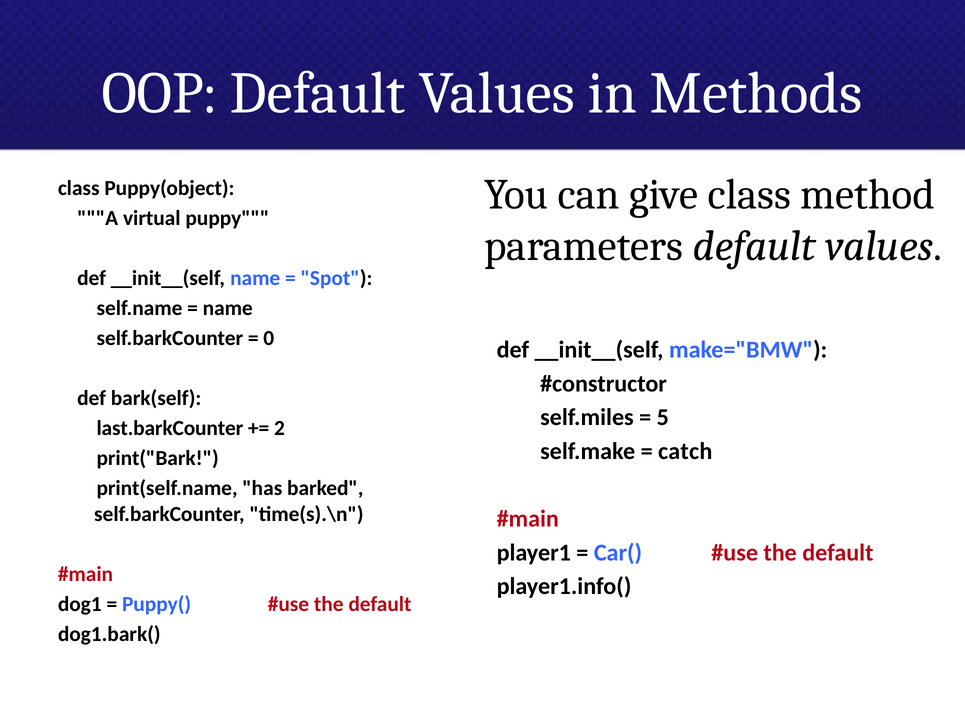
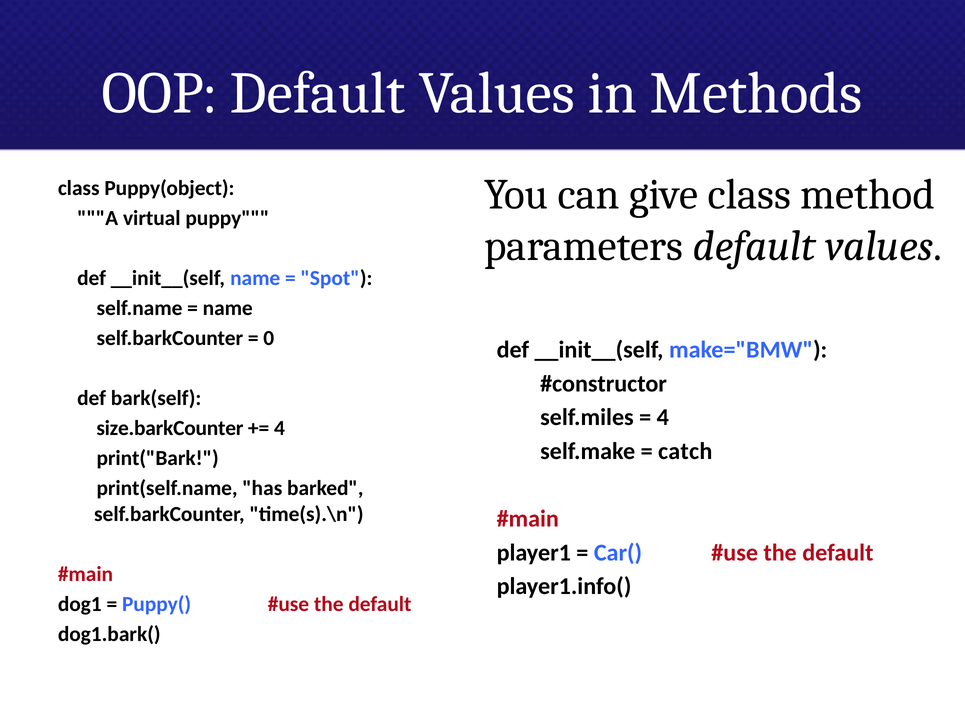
5 at (663, 417): 5 -> 4
last.barkCounter: last.barkCounter -> size.barkCounter
2 at (280, 428): 2 -> 4
